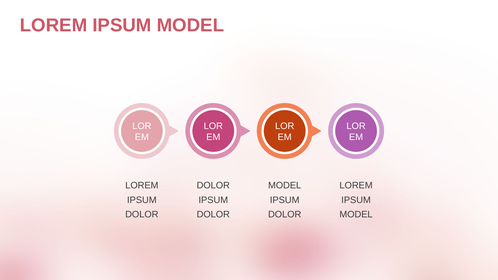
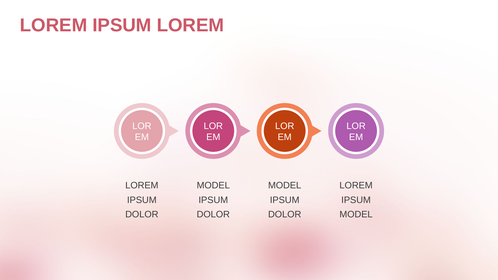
MODEL at (190, 25): MODEL -> LOREM
DOLOR at (213, 186): DOLOR -> MODEL
